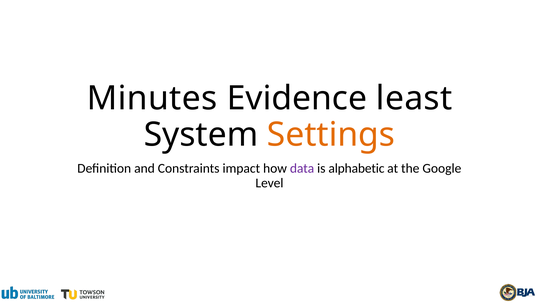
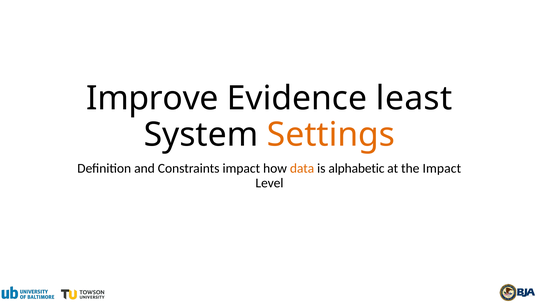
Minutes: Minutes -> Improve
data colour: purple -> orange
the Google: Google -> Impact
